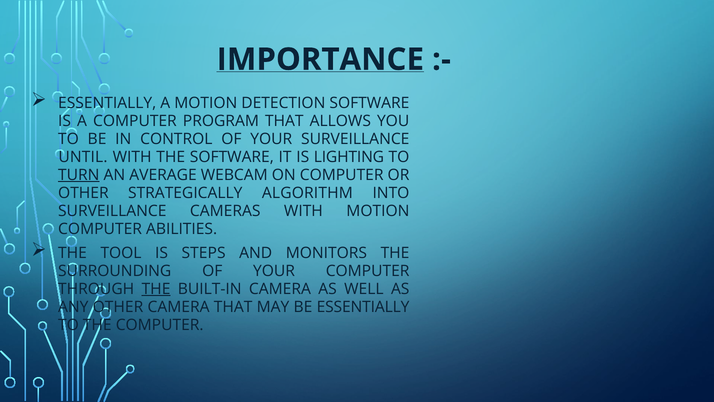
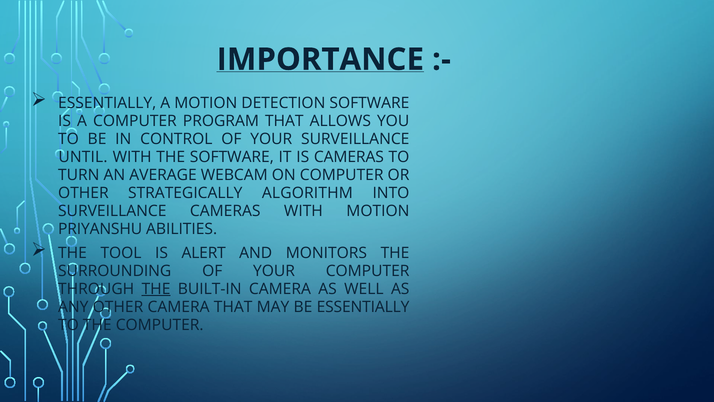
IS LIGHTING: LIGHTING -> CAMERAS
TURN underline: present -> none
COMPUTER at (100, 229): COMPUTER -> PRIYANSHU
STEPS: STEPS -> ALERT
